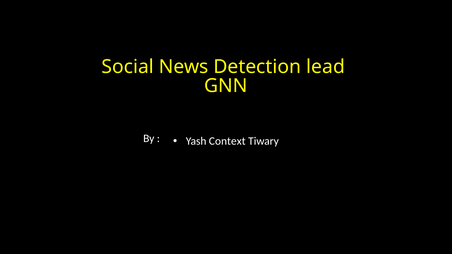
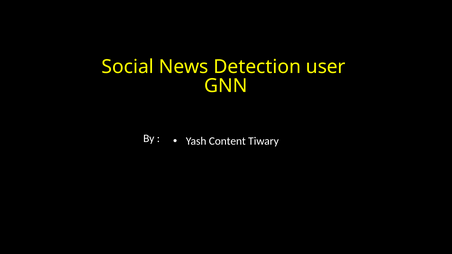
lead: lead -> user
Context: Context -> Content
